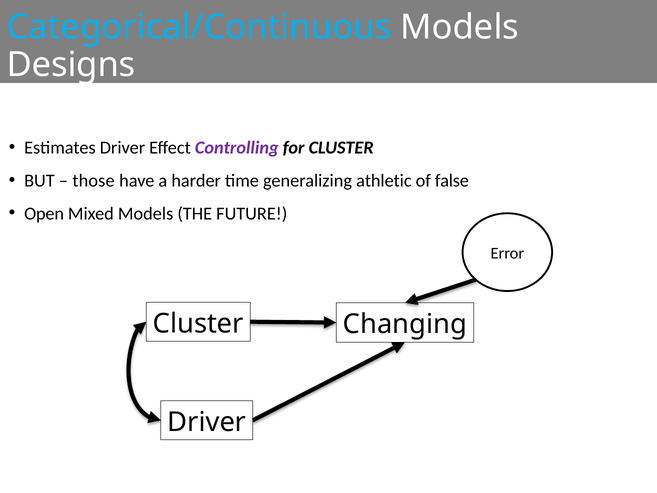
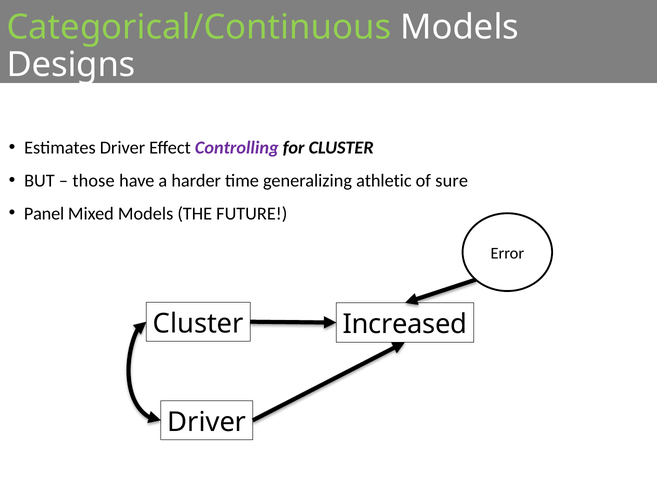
Categorical/Continuous colour: light blue -> light green
false: false -> sure
Open: Open -> Panel
Changing: Changing -> Increased
